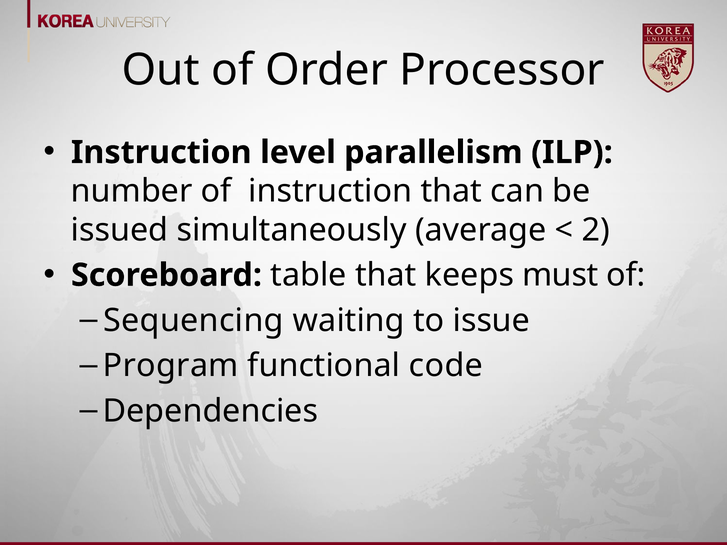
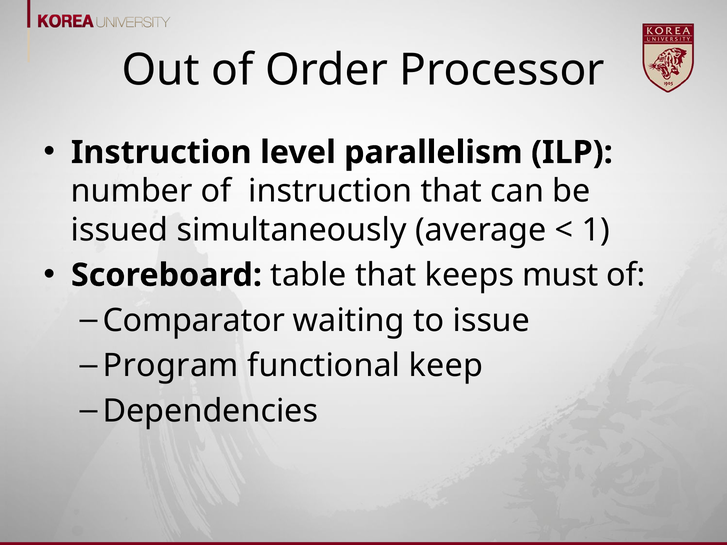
2: 2 -> 1
Sequencing: Sequencing -> Comparator
code: code -> keep
